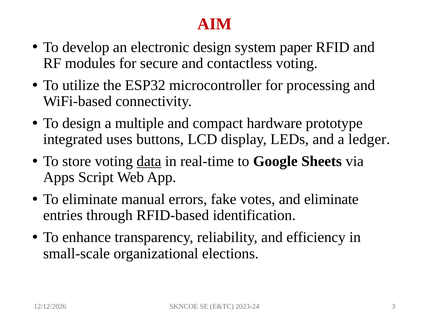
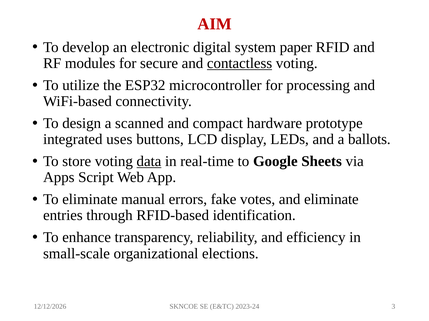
electronic design: design -> digital
contactless underline: none -> present
multiple: multiple -> scanned
ledger: ledger -> ballots
